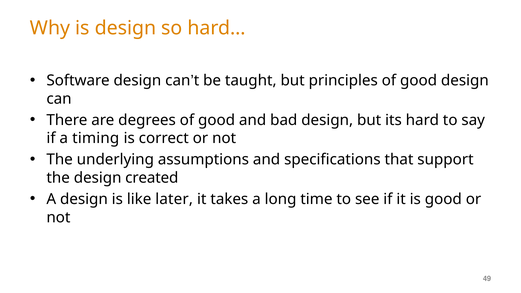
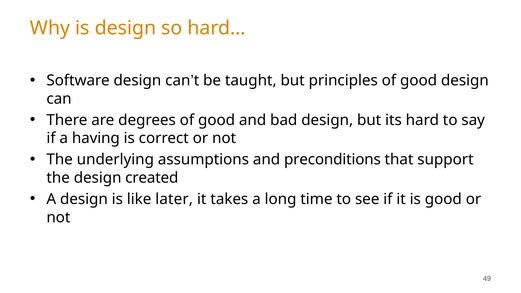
timing: timing -> having
specifications: specifications -> preconditions
